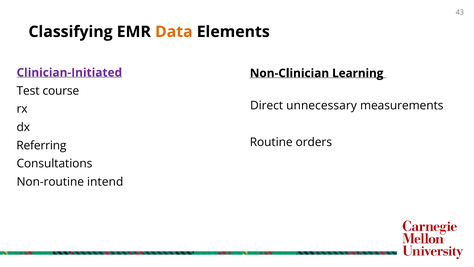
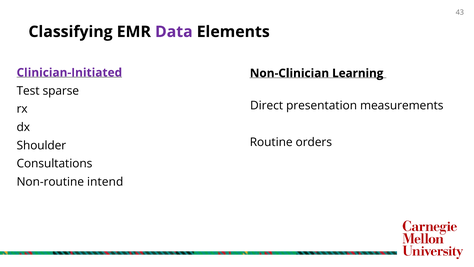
Data colour: orange -> purple
course: course -> sparse
unnecessary: unnecessary -> presentation
Referring: Referring -> Shoulder
